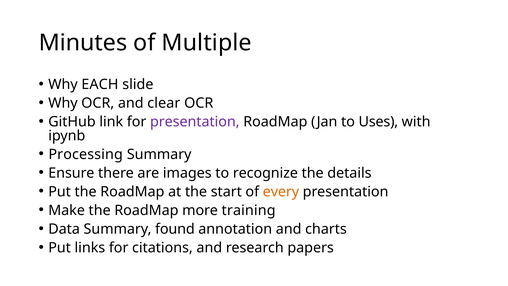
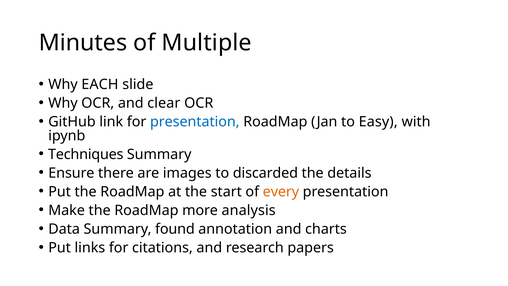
presentation at (195, 122) colour: purple -> blue
Uses: Uses -> Easy
Processing: Processing -> Techniques
recognize: recognize -> discarded
training: training -> analysis
